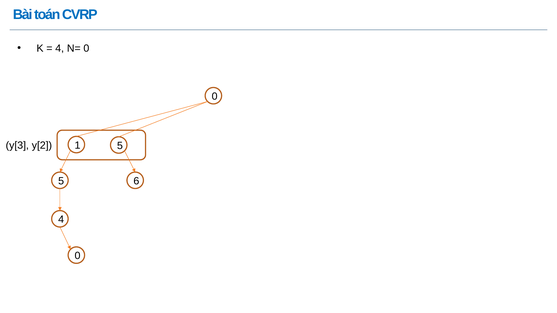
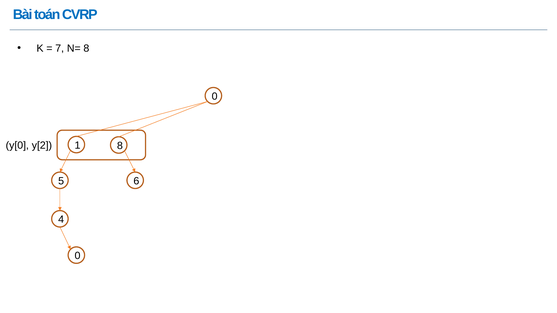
4 at (60, 48): 4 -> 7
N= 0: 0 -> 8
y[3: y[3 -> y[0
y[2 5: 5 -> 8
